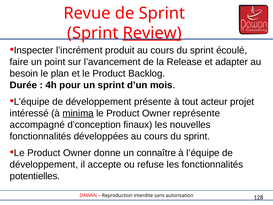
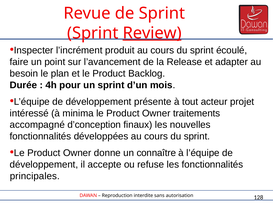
minima underline: present -> none
représente: représente -> traitements
potentielles: potentielles -> principales
